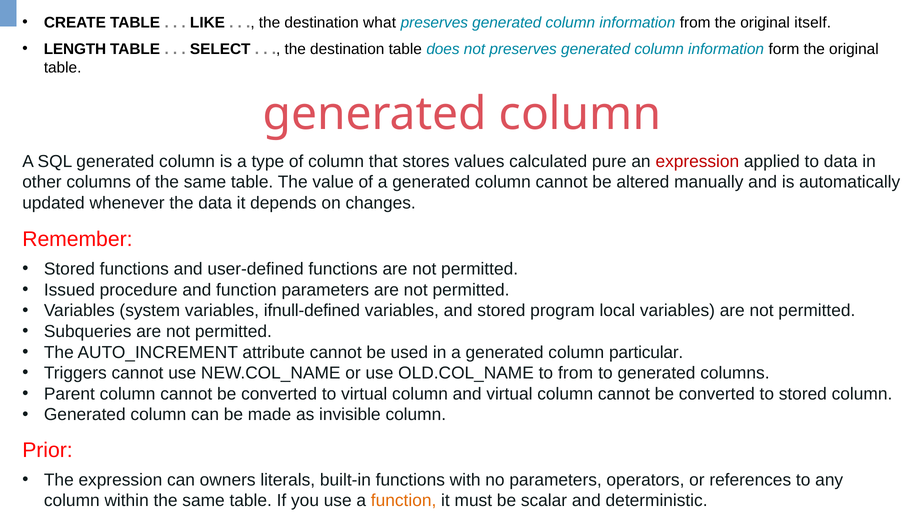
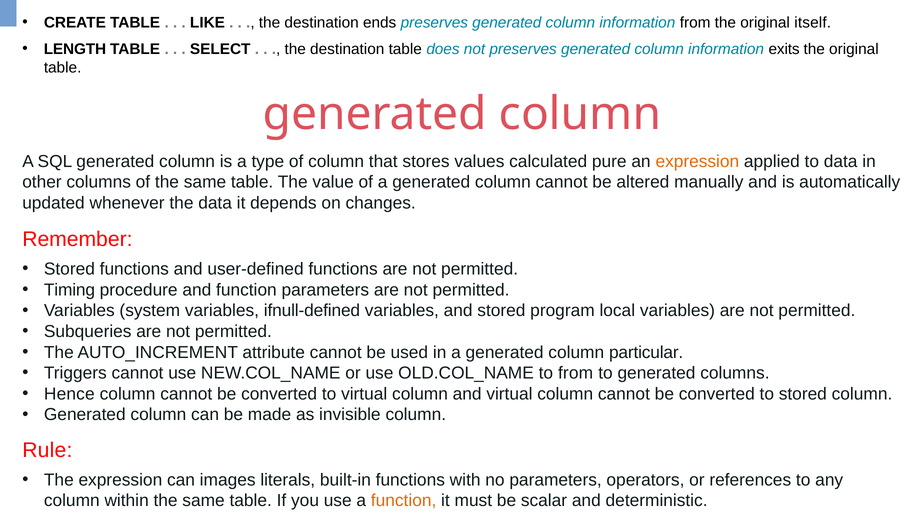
what: what -> ends
form: form -> exits
expression at (697, 161) colour: red -> orange
Issued: Issued -> Timing
Parent: Parent -> Hence
Prior: Prior -> Rule
owners: owners -> images
